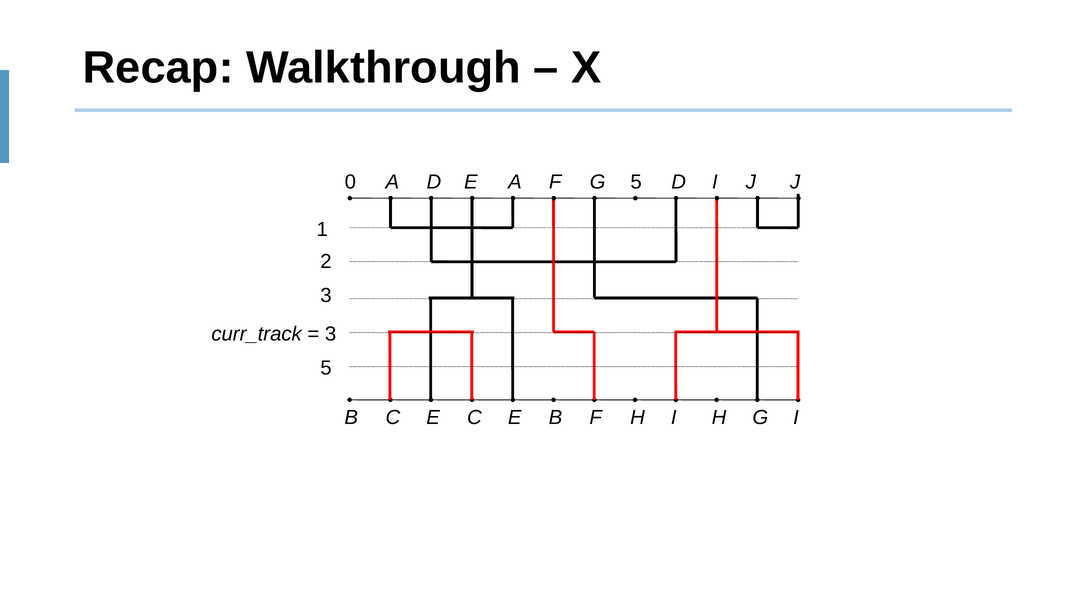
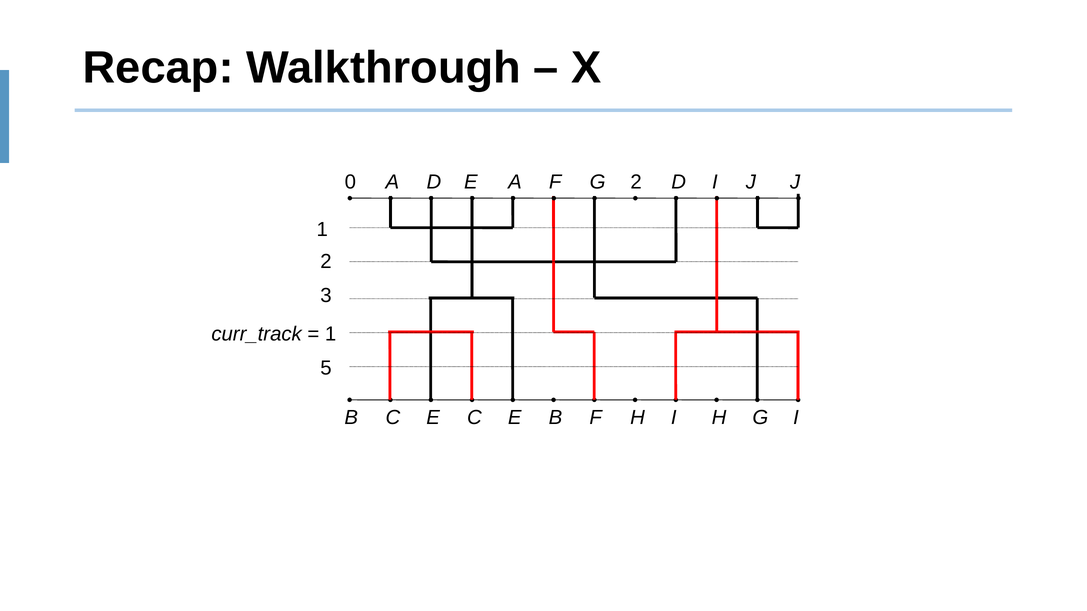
F 5: 5 -> 2
3 at (331, 334): 3 -> 1
